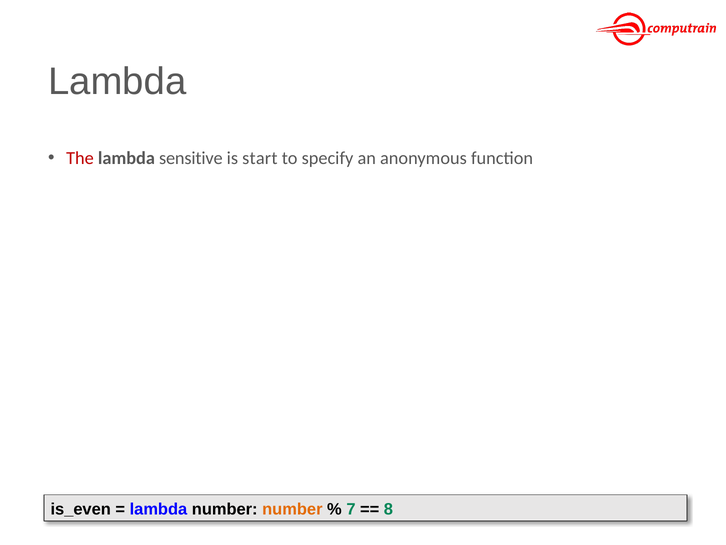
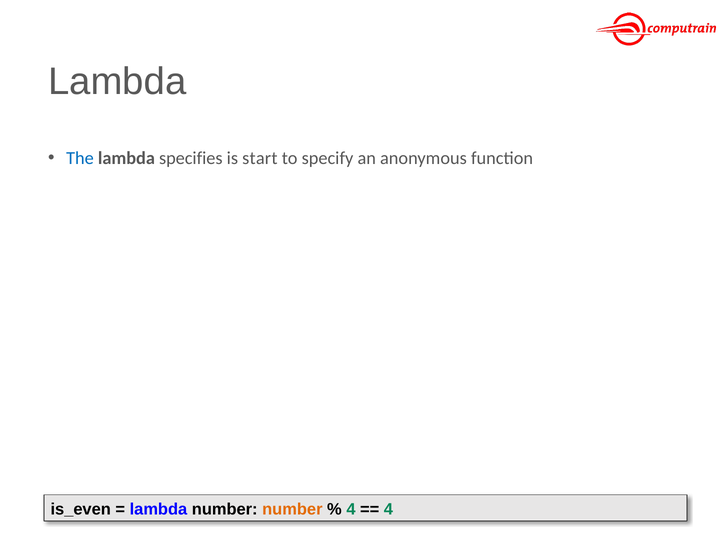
The colour: red -> blue
sensitive: sensitive -> specifies
7 at (351, 509): 7 -> 4
8 at (388, 509): 8 -> 4
